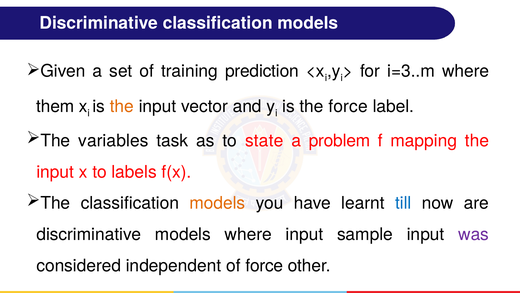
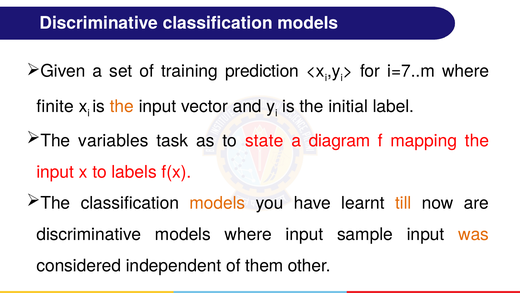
i=3..m: i=3..m -> i=7..m
them: them -> finite
the force: force -> initial
problem: problem -> diagram
till colour: blue -> orange
was colour: purple -> orange
of force: force -> them
